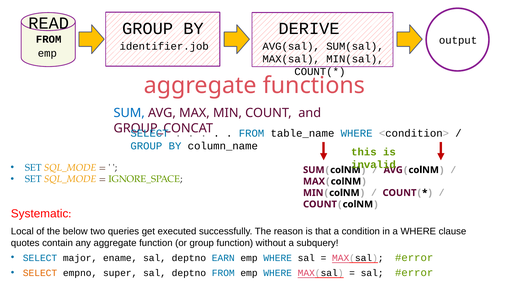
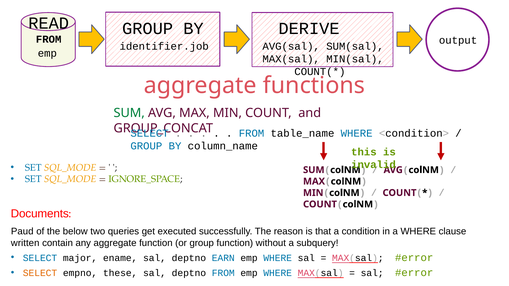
SUM at (129, 113) colour: blue -> green
Systematic: Systematic -> Documents
Local: Local -> Paud
quotes: quotes -> written
super: super -> these
